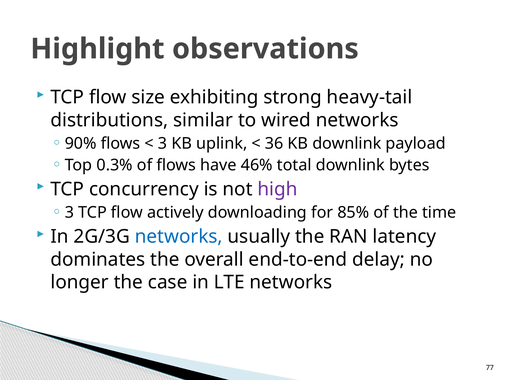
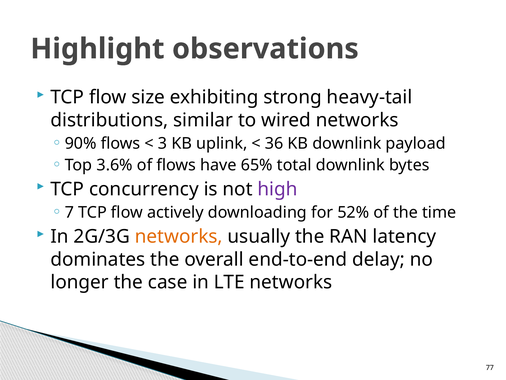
0.3%: 0.3% -> 3.6%
46%: 46% -> 65%
3 at (69, 212): 3 -> 7
85%: 85% -> 52%
networks at (179, 236) colour: blue -> orange
